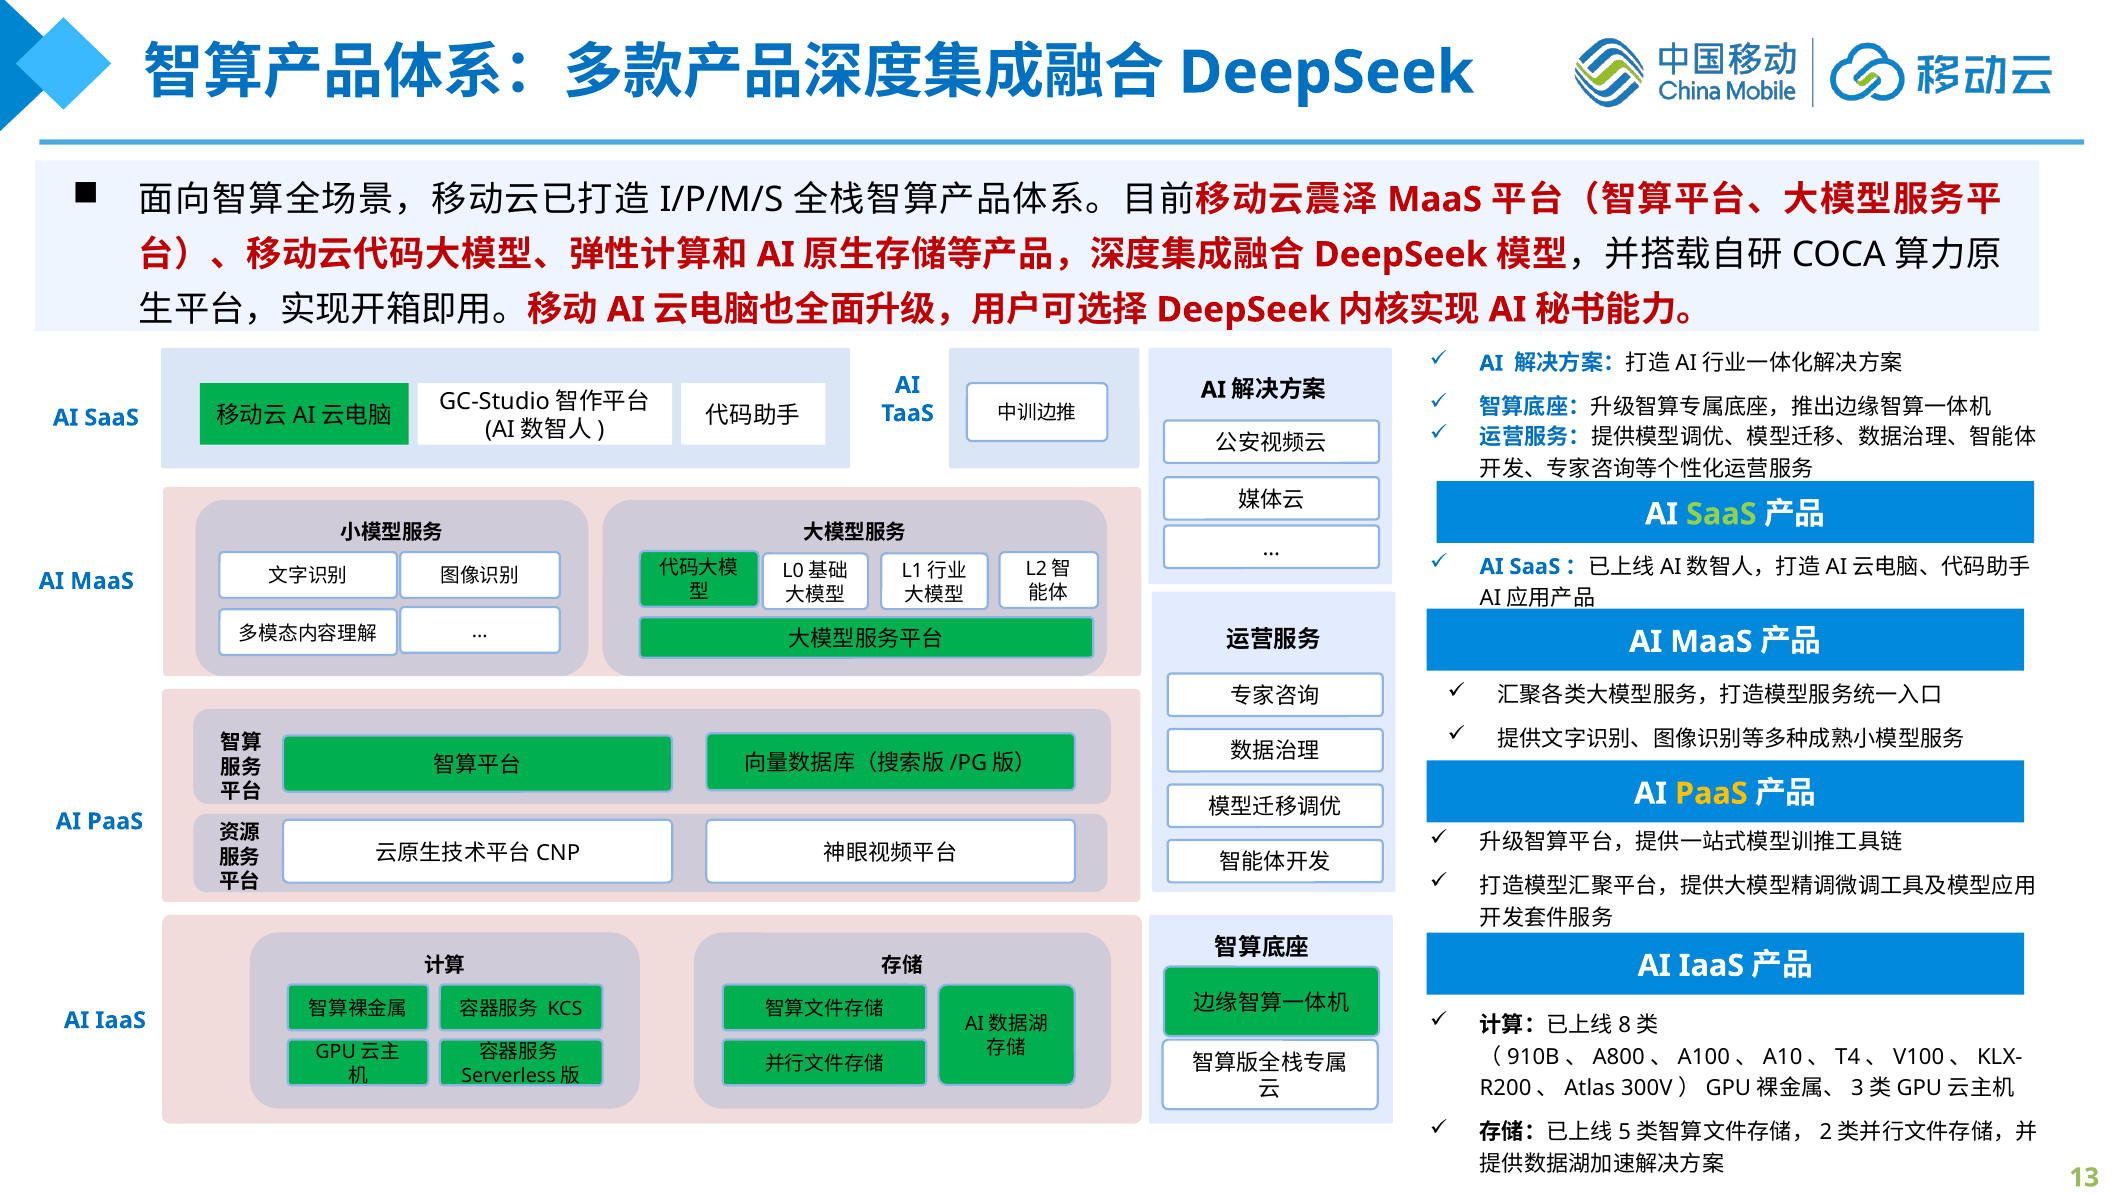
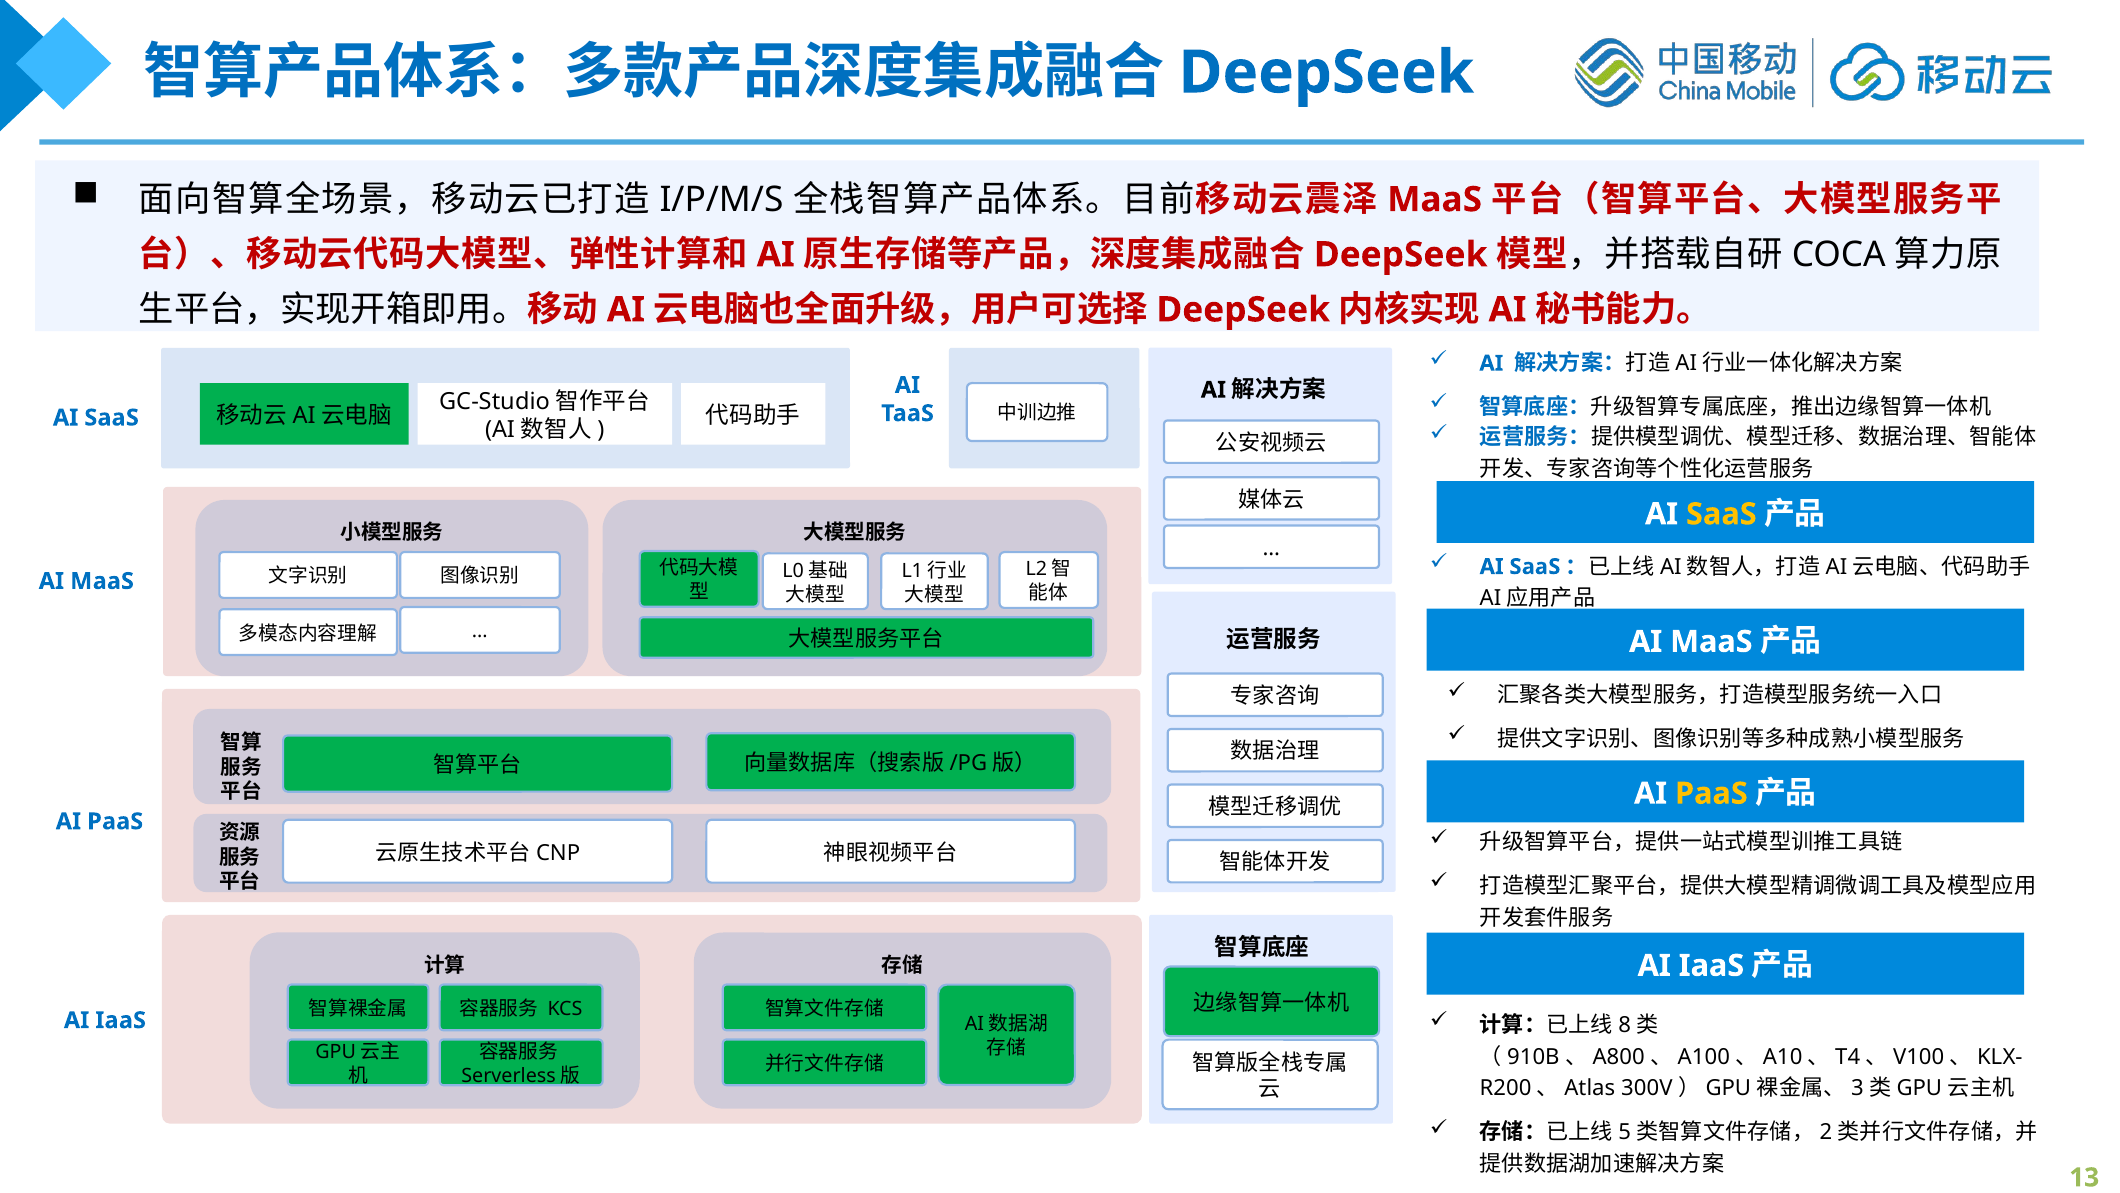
SaaS at (1721, 514) colour: light green -> yellow
